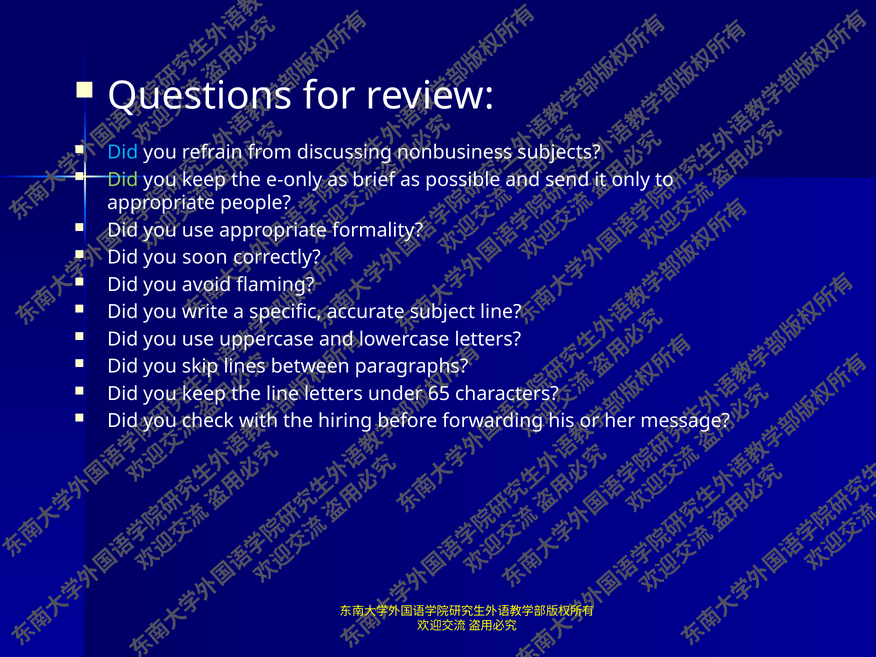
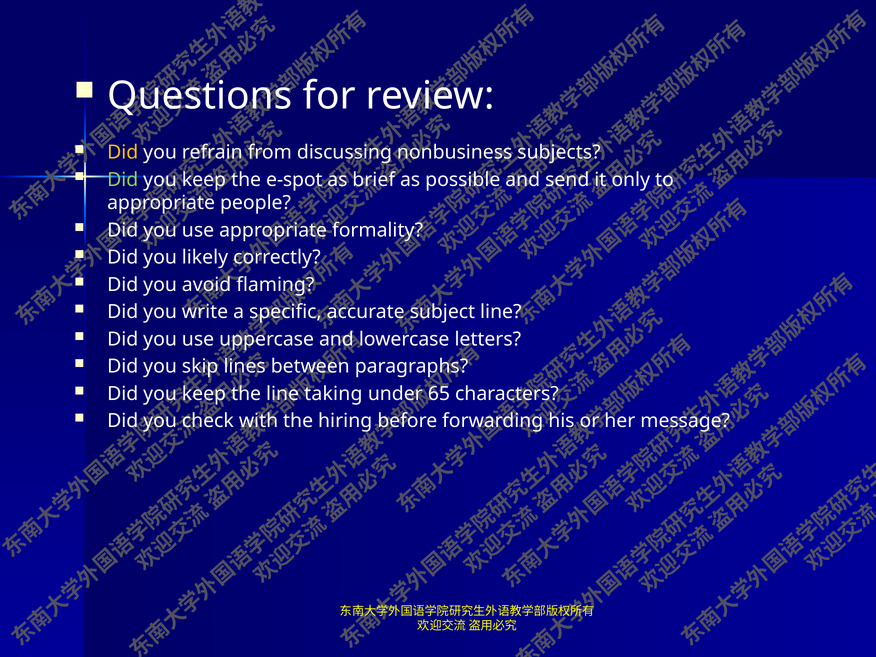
Did at (123, 152) colour: light blue -> yellow
e-only: e-only -> e-spot
soon: soon -> likely
letters at (333, 394): letters -> taking
